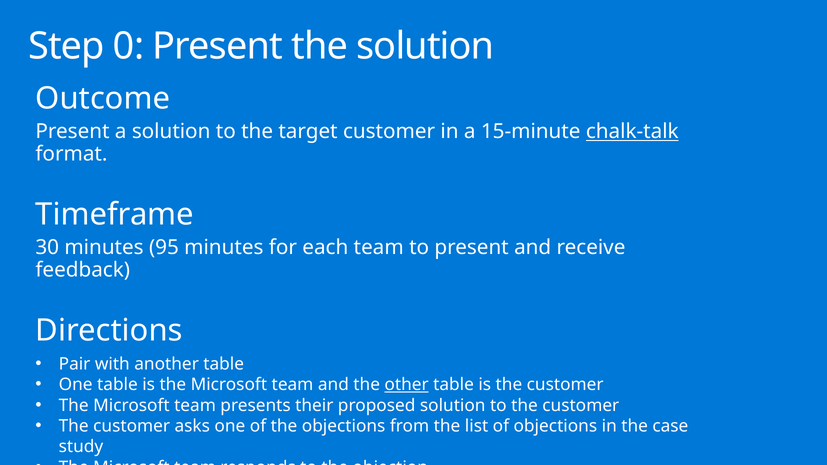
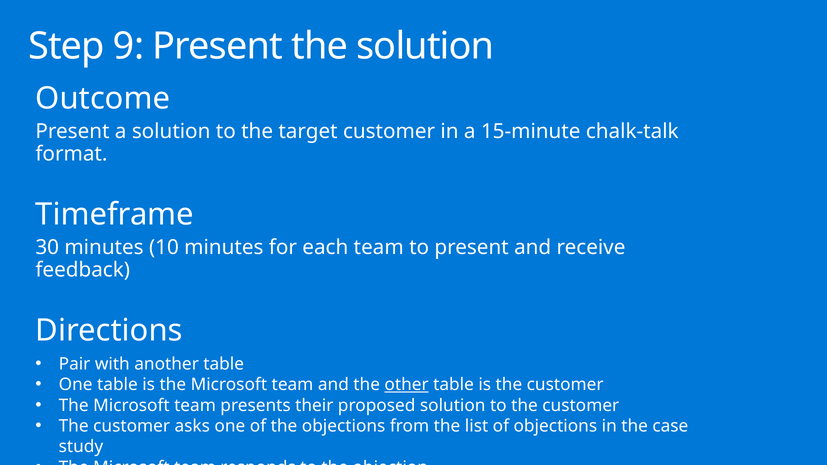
0: 0 -> 9
chalk-talk underline: present -> none
95: 95 -> 10
